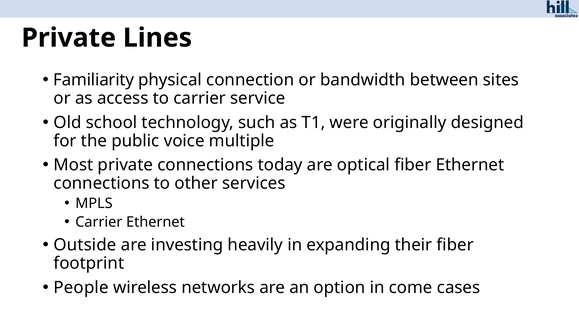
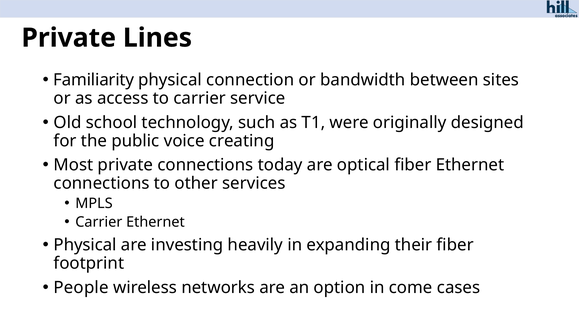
multiple: multiple -> creating
Outside at (85, 245): Outside -> Physical
